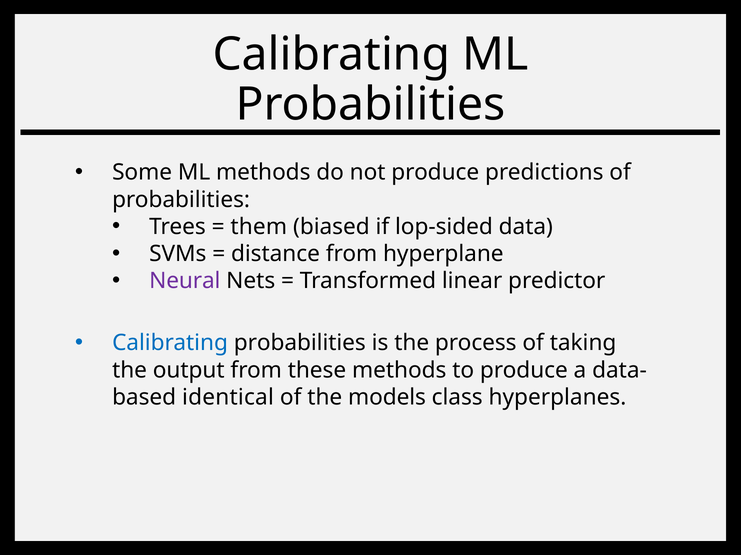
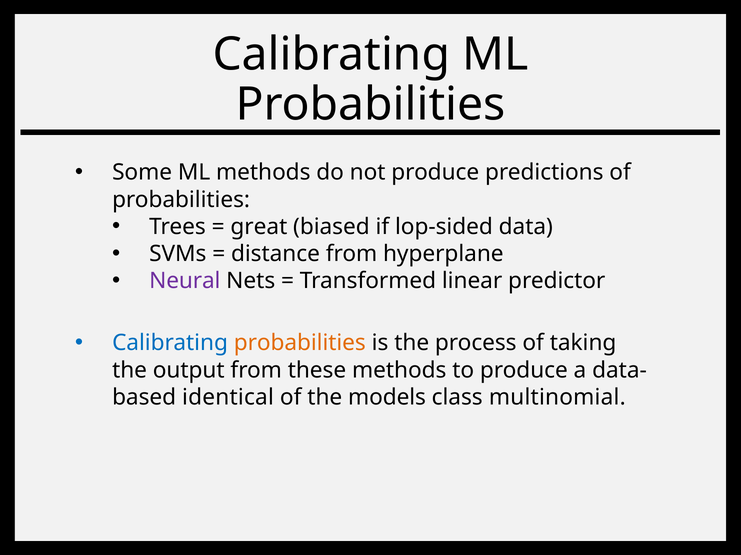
them: them -> great
probabilities at (300, 343) colour: black -> orange
hyperplanes: hyperplanes -> multinomial
